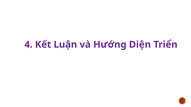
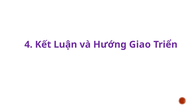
Diện: Diện -> Giao
